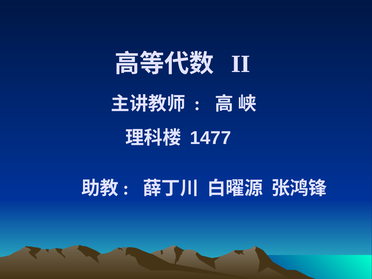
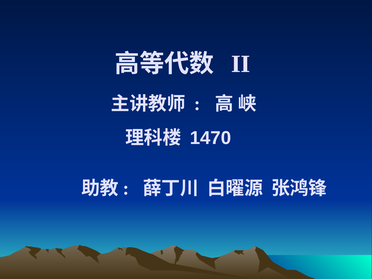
1477: 1477 -> 1470
